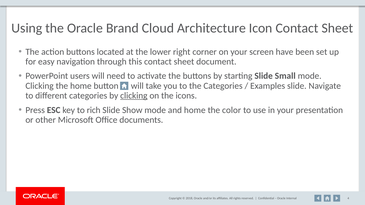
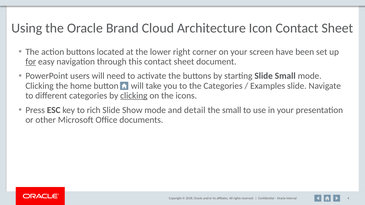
for underline: none -> present
and home: home -> detail
the color: color -> small
